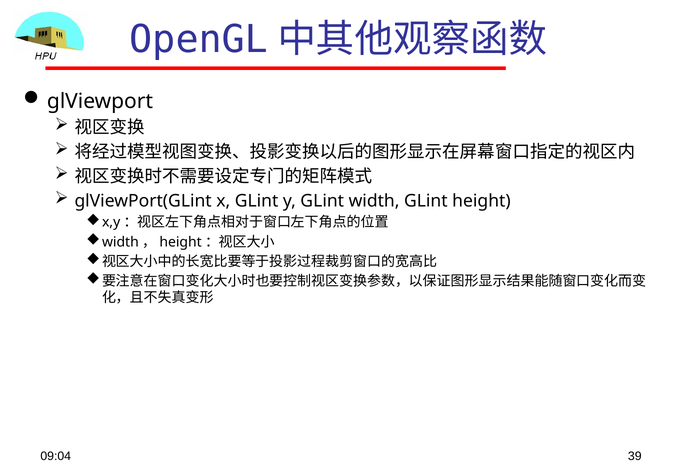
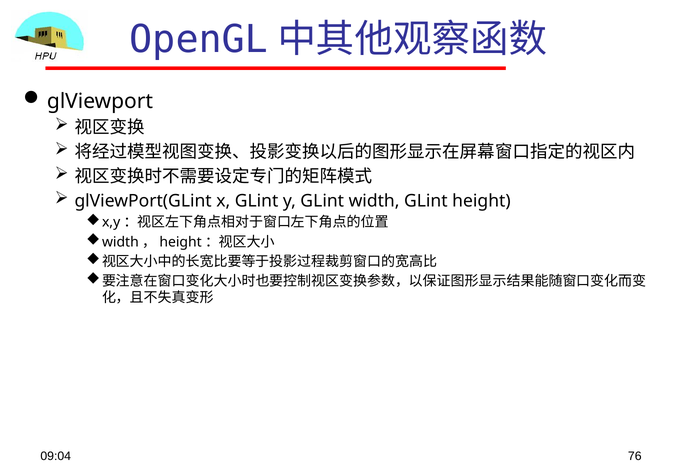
39: 39 -> 76
